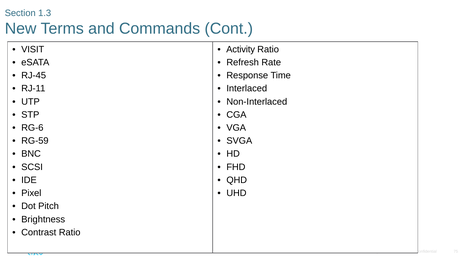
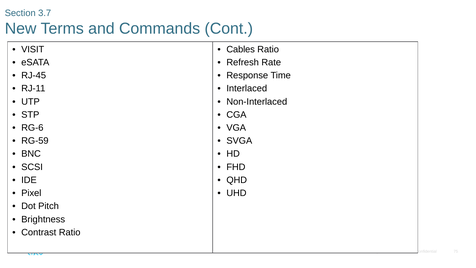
1.3: 1.3 -> 3.7
Activity: Activity -> Cables
